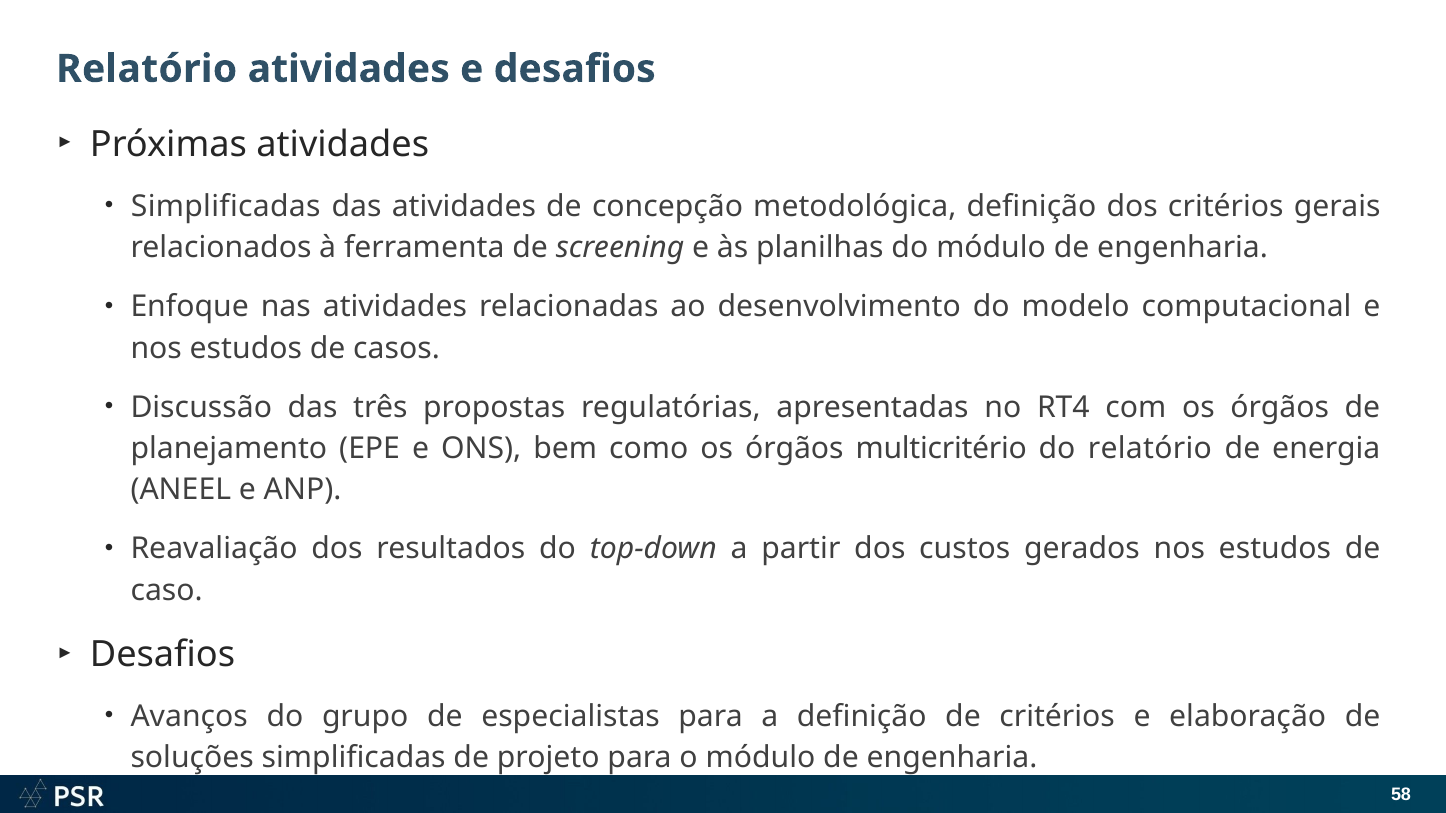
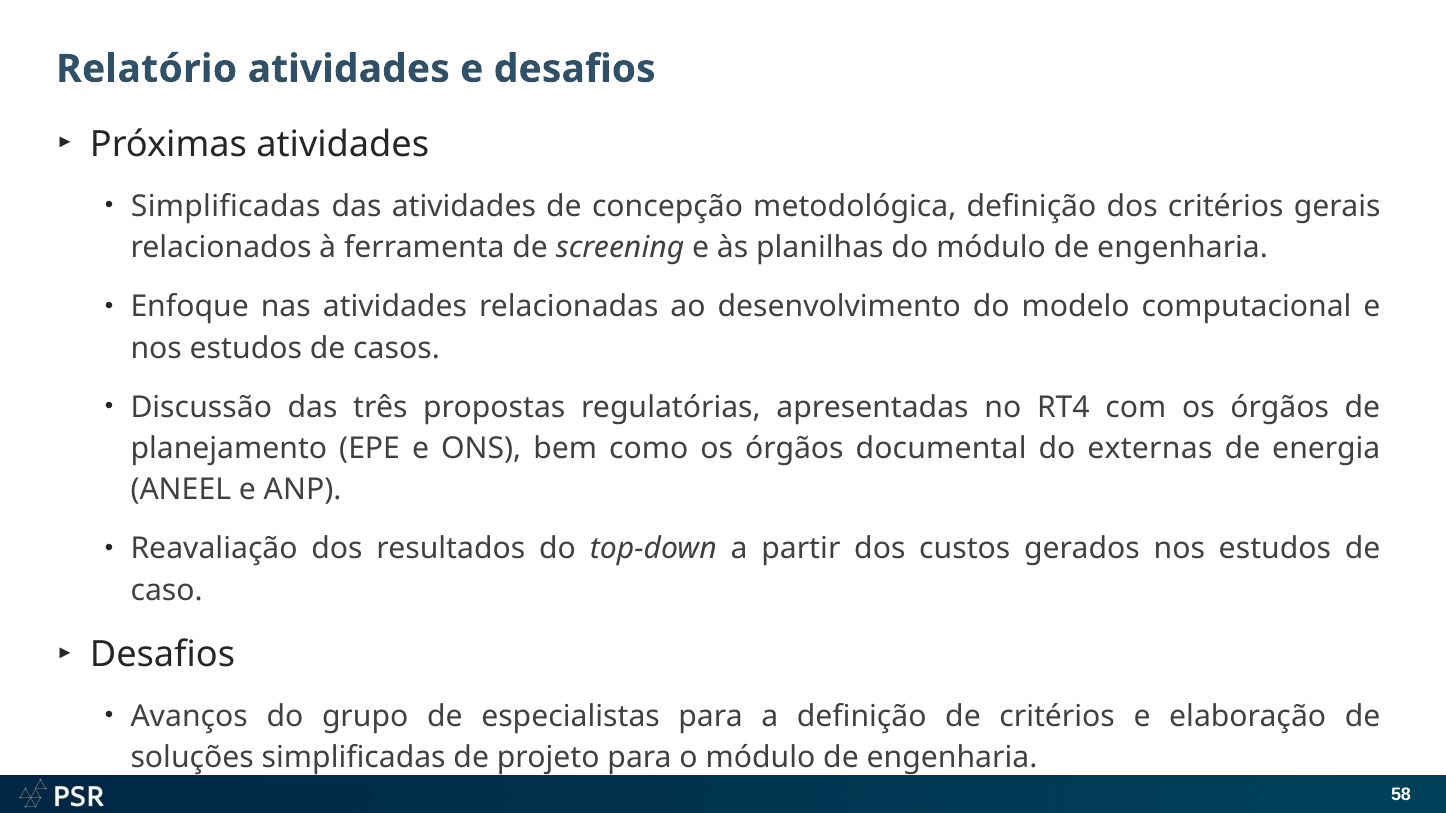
multicritério: multicritério -> documental
do relatório: relatório -> externas
